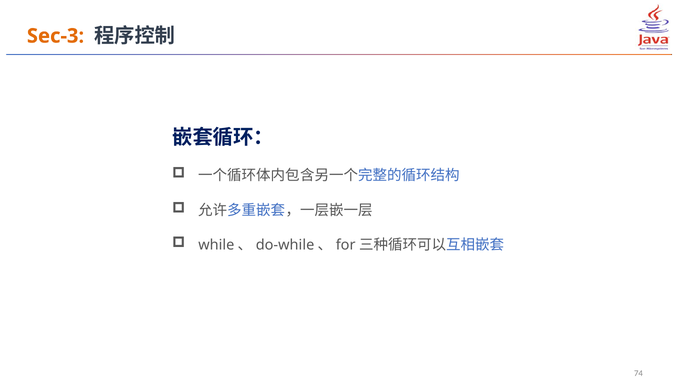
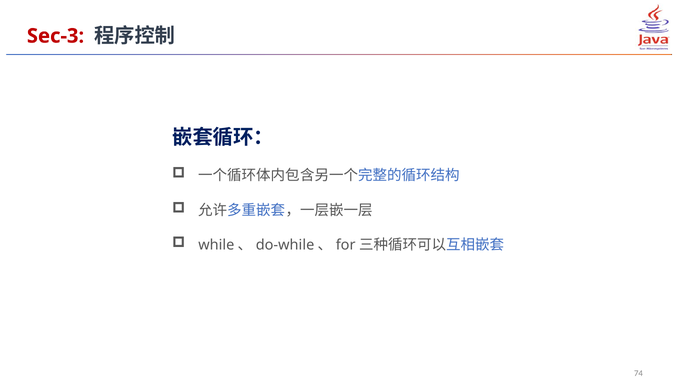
Sec-3 colour: orange -> red
